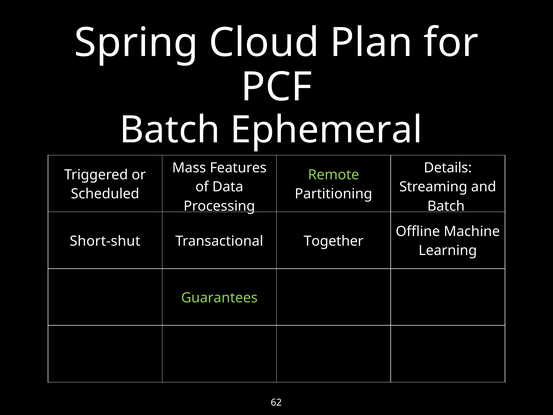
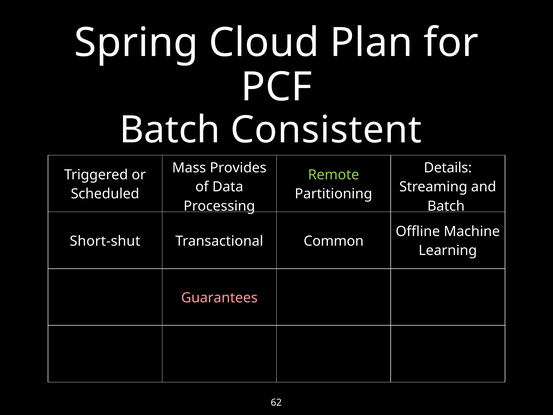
Ephemeral: Ephemeral -> Consistent
Features: Features -> Provides
Together: Together -> Common
Guarantees colour: light green -> pink
